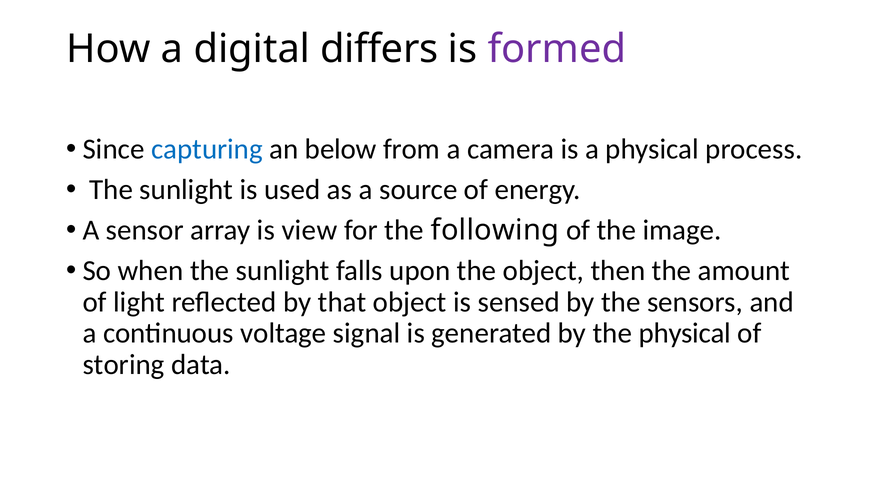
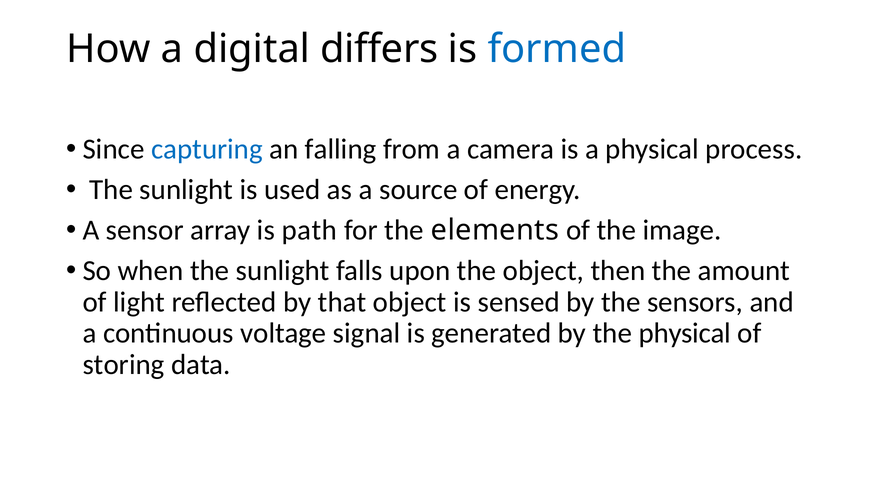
formed colour: purple -> blue
below: below -> falling
view: view -> path
following: following -> elements
